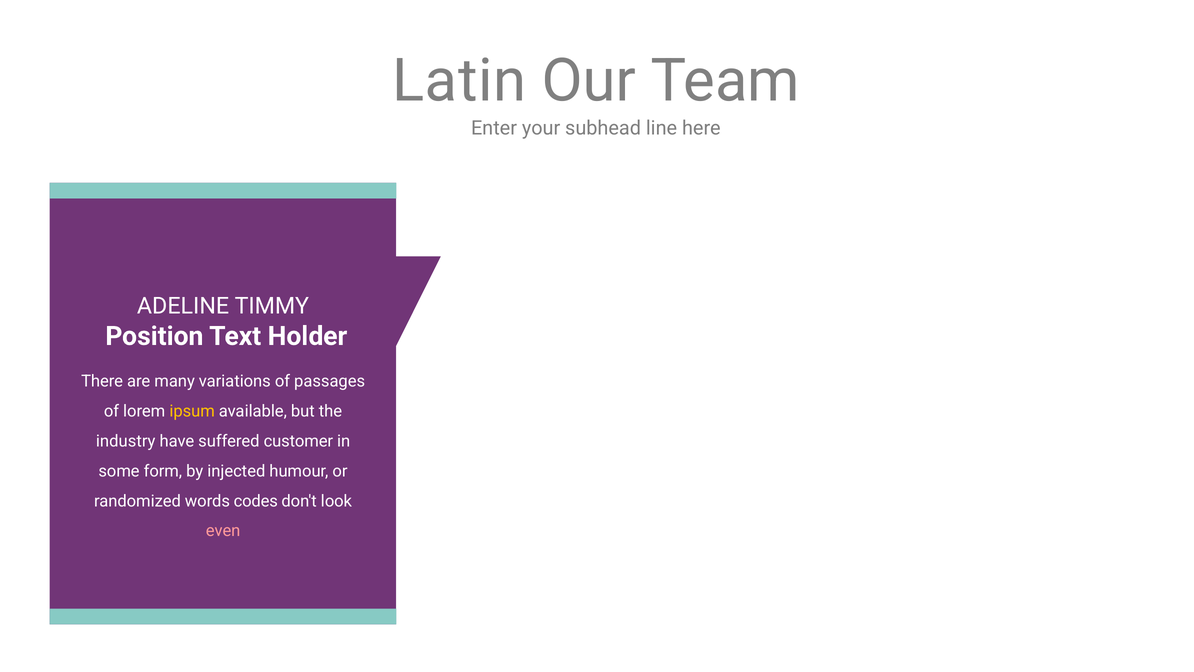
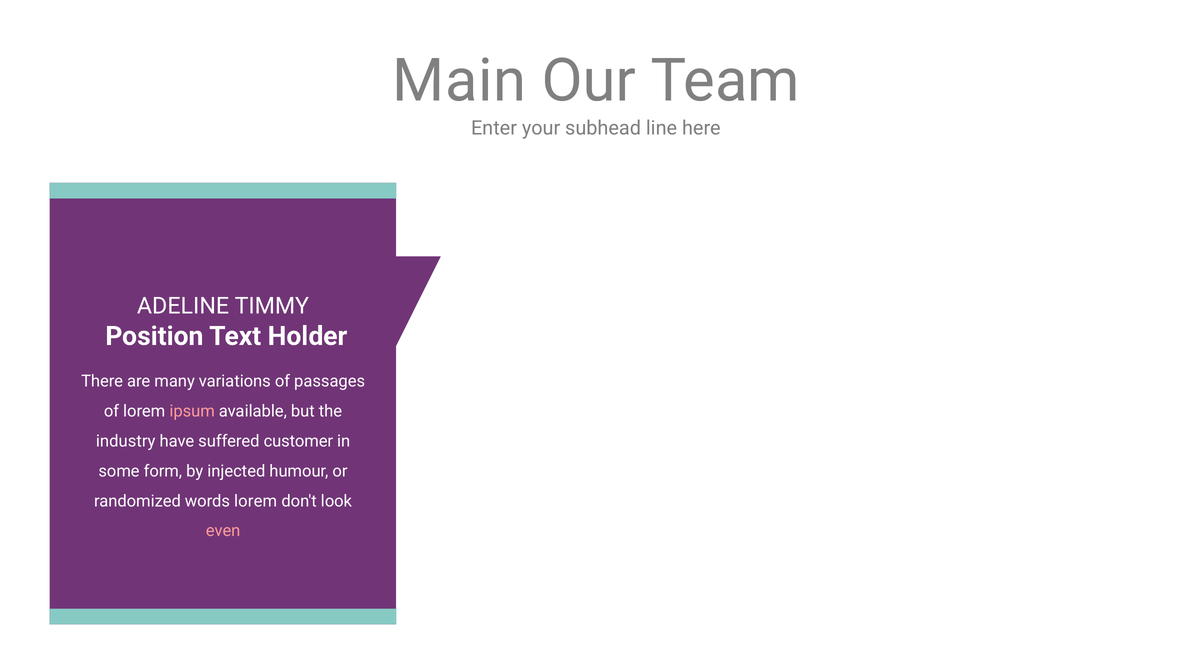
Latin: Latin -> Main
ipsum colour: yellow -> pink
words codes: codes -> lorem
